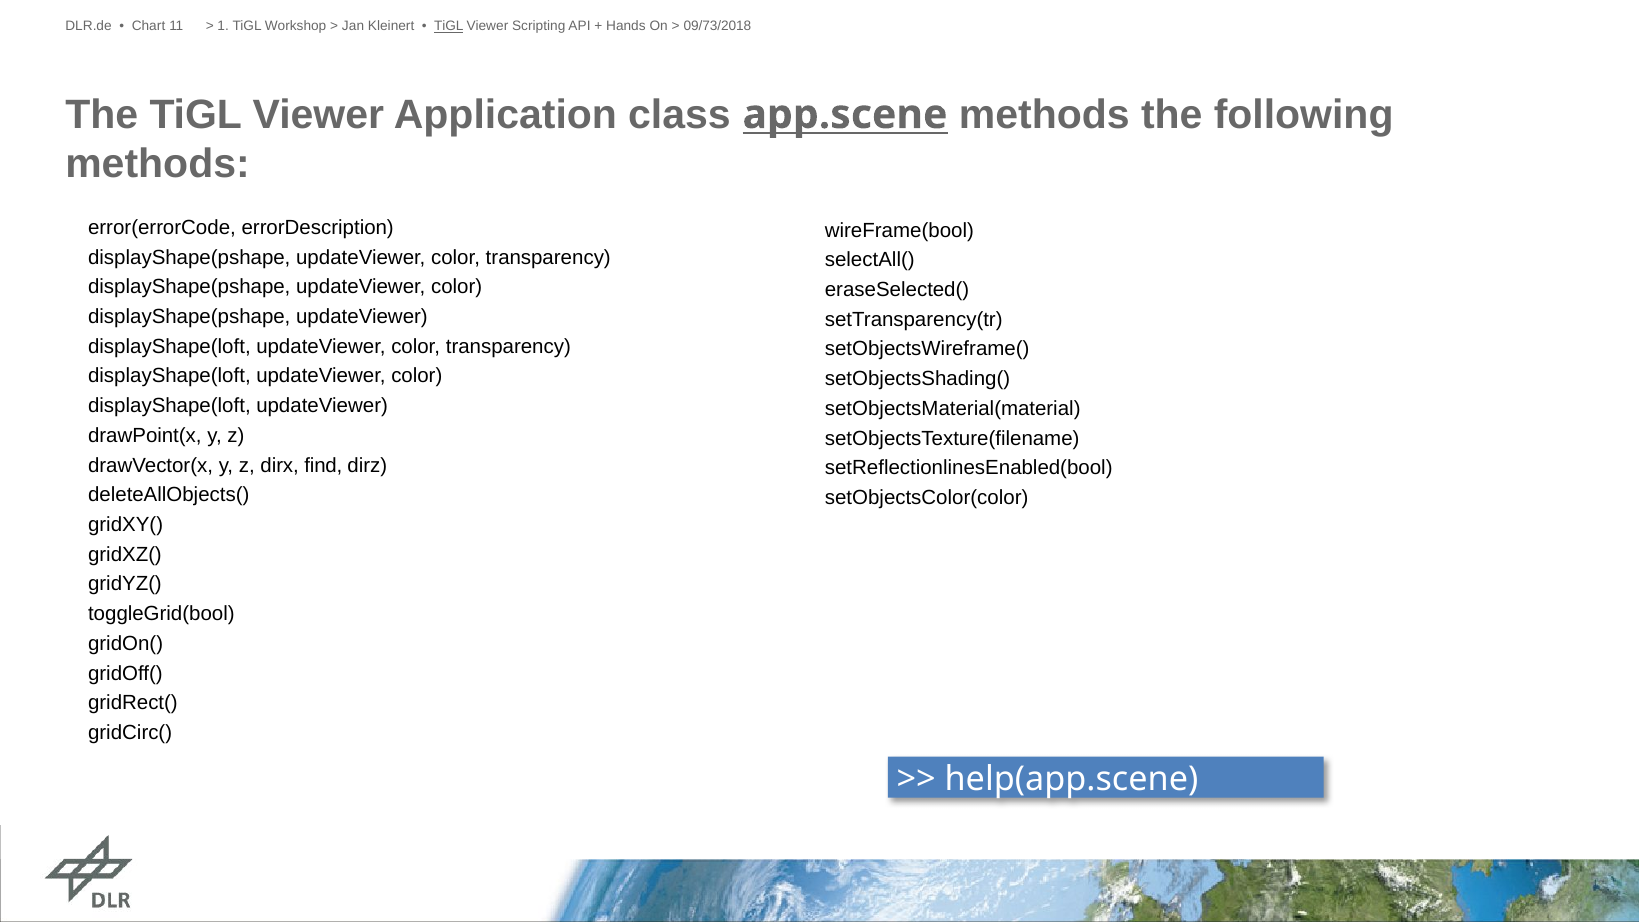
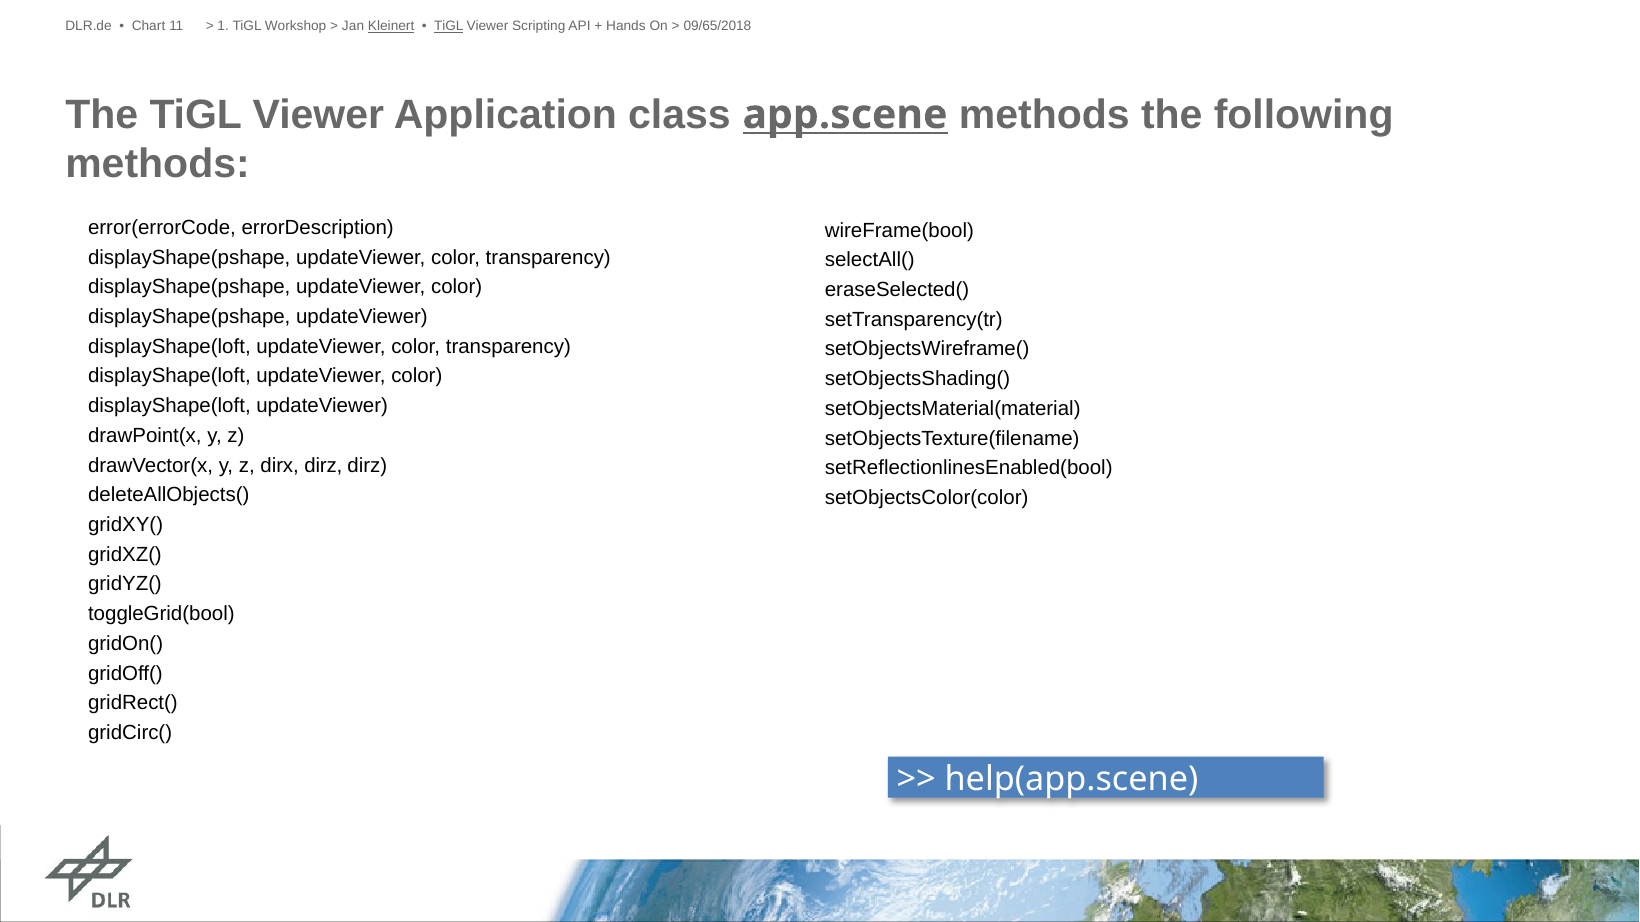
Kleinert underline: none -> present
09/73/2018: 09/73/2018 -> 09/65/2018
dirx find: find -> dirz
